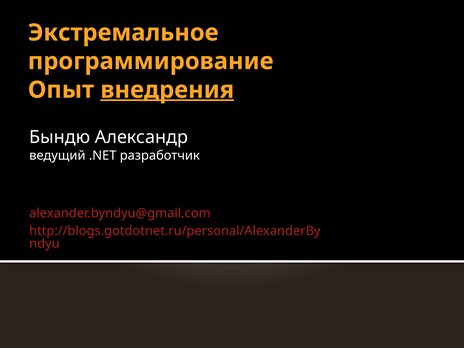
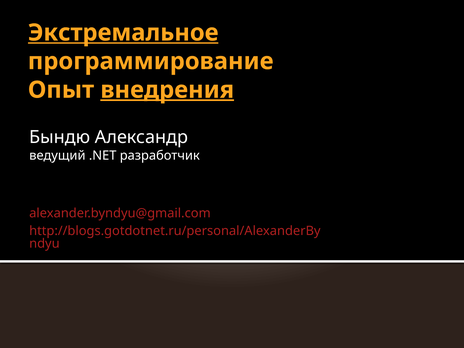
Экстремальное underline: none -> present
